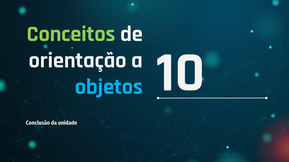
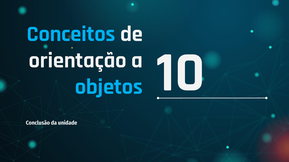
Conceitos colour: light green -> light blue
